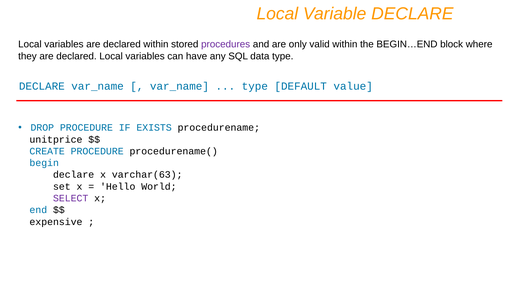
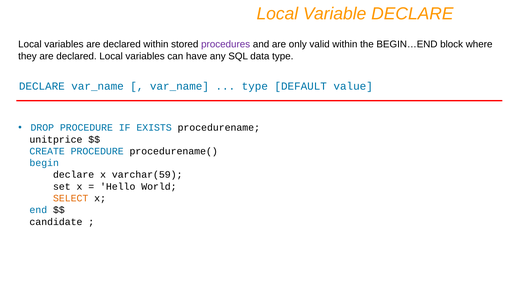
varchar(63: varchar(63 -> varchar(59
SELECT colour: purple -> orange
expensive: expensive -> candidate
